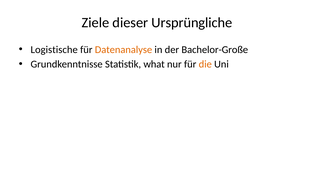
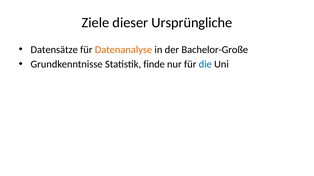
Logistische: Logistische -> Datensätze
what: what -> finde
die colour: orange -> blue
